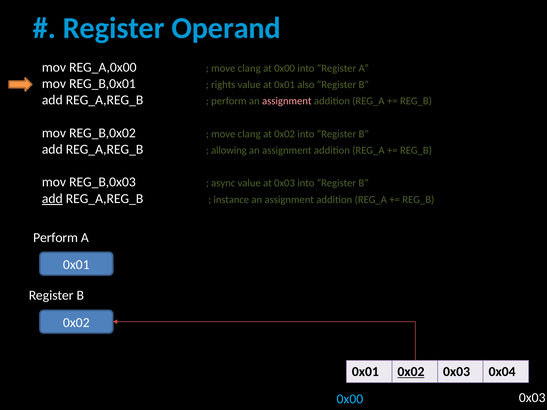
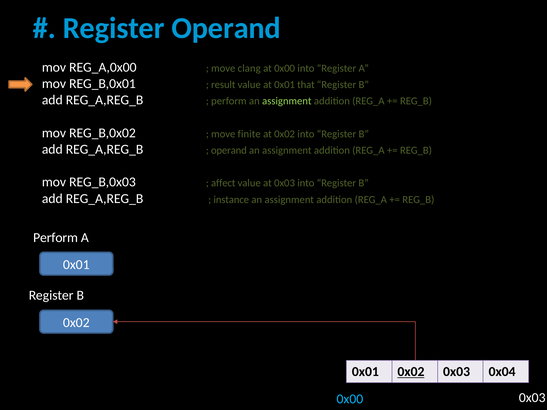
rights: rights -> result
also: also -> that
assignment at (287, 101) colour: pink -> light green
clang at (249, 134): clang -> finite
allowing at (229, 150): allowing -> operand
async: async -> affect
add at (52, 199) underline: present -> none
